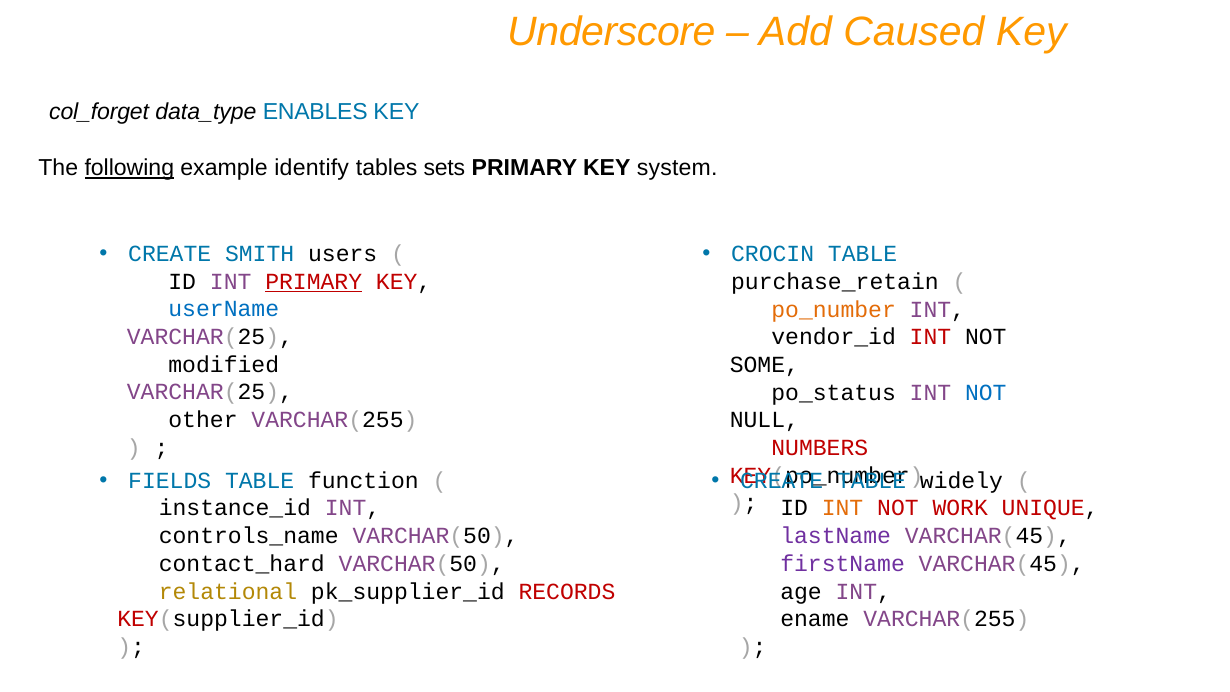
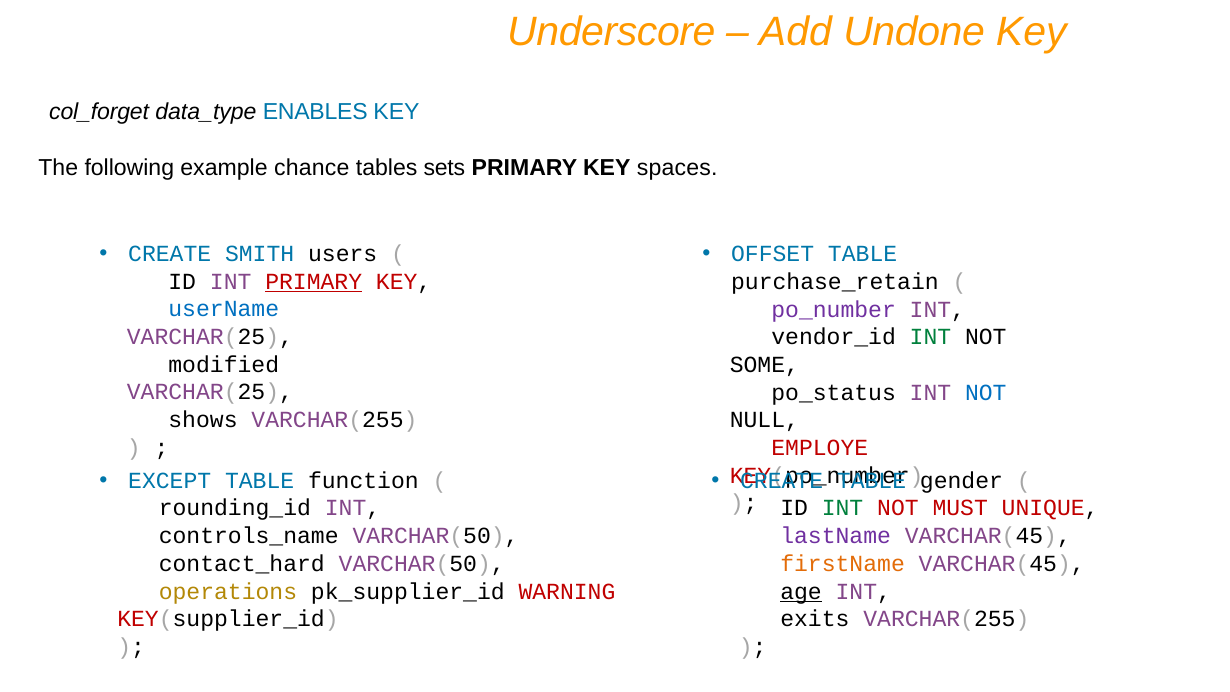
Caused: Caused -> Undone
following underline: present -> none
identify: identify -> chance
system: system -> spaces
CROCIN: CROCIN -> OFFSET
po_number colour: orange -> purple
INT at (930, 337) colour: red -> green
other: other -> shows
NUMBERS: NUMBERS -> EMPLOYE
FIELDS: FIELDS -> EXCEPT
widely: widely -> gender
instance_id: instance_id -> rounding_id
INT at (843, 508) colour: orange -> green
WORK: WORK -> MUST
firstName colour: purple -> orange
relational: relational -> operations
RECORDS: RECORDS -> WARNING
age underline: none -> present
ename: ename -> exits
